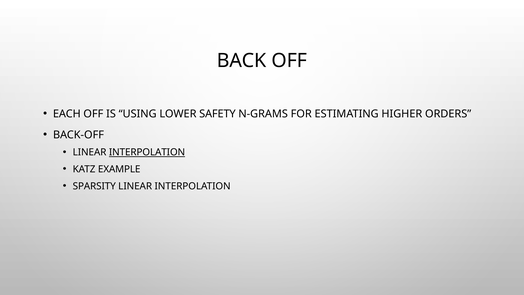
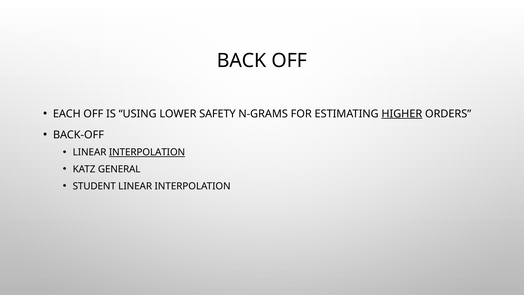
HIGHER underline: none -> present
EXAMPLE: EXAMPLE -> GENERAL
SPARSITY: SPARSITY -> STUDENT
